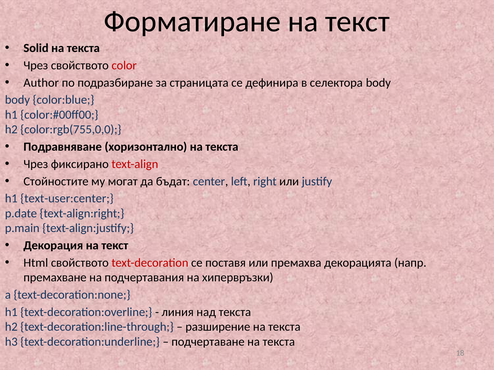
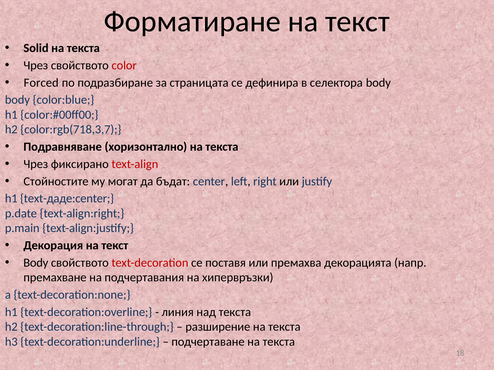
Author: Author -> Forced
color:rgb(755,0,0: color:rgb(755,0,0 -> color:rgb(718,3,7
text-user:center: text-user:center -> text-даде:center
Html at (36, 263): Html -> Body
